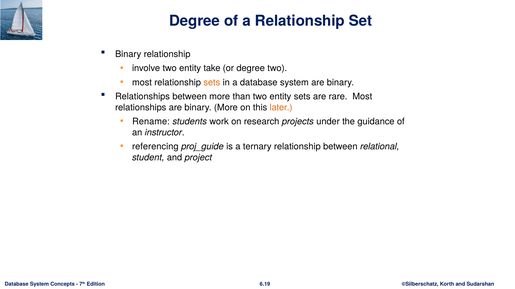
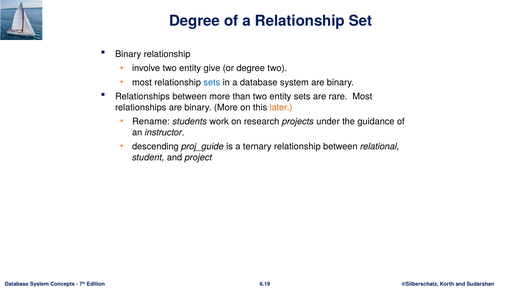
take: take -> give
sets at (212, 83) colour: orange -> blue
referencing: referencing -> descending
